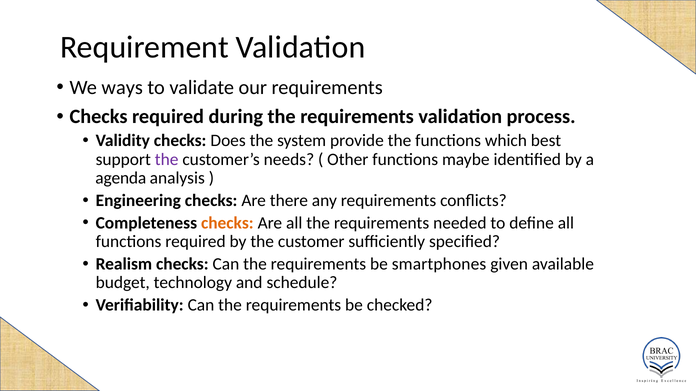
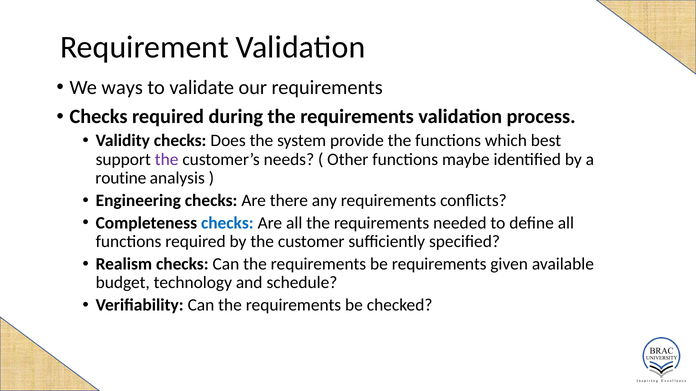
agenda: agenda -> routine
checks at (227, 223) colour: orange -> blue
be smartphones: smartphones -> requirements
